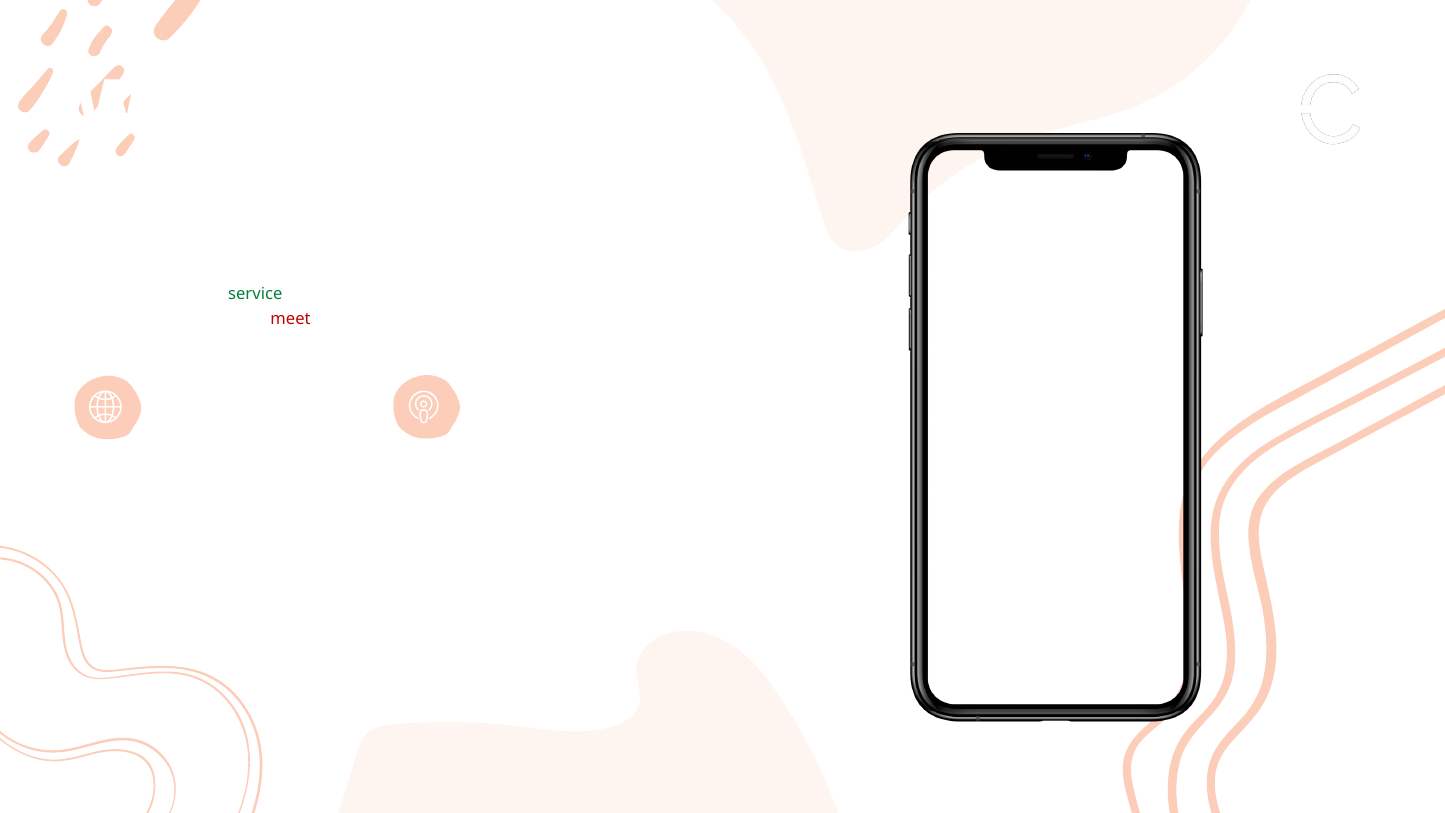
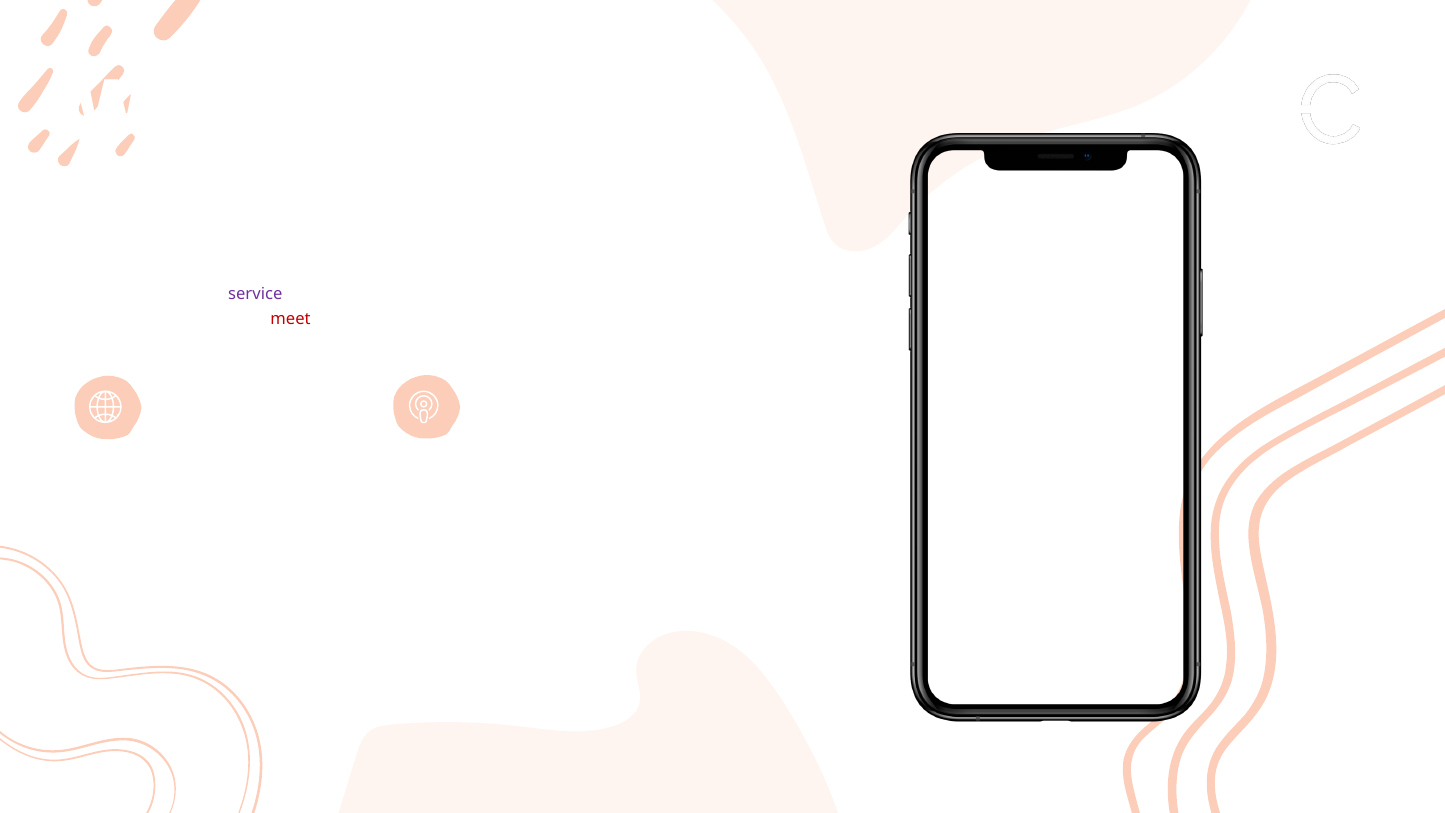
service at (255, 294) colour: green -> purple
